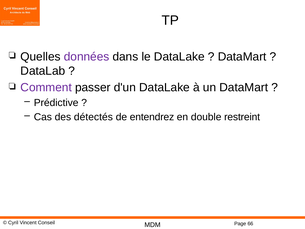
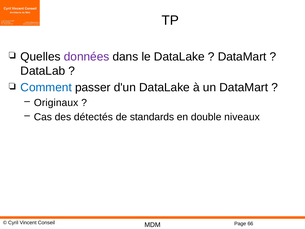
Comment colour: purple -> blue
Prédictive: Prédictive -> Originaux
entendrez: entendrez -> standards
restreint: restreint -> niveaux
